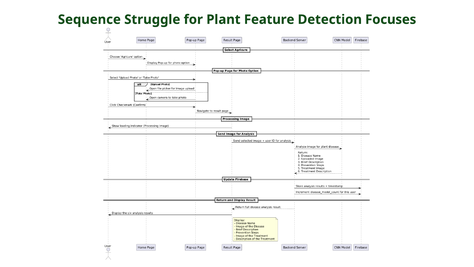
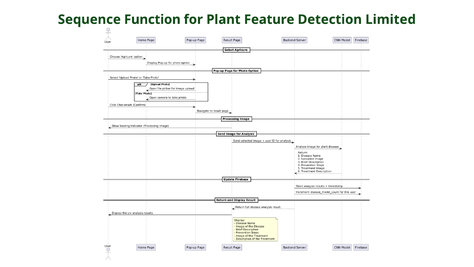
Struggle: Struggle -> Function
Focuses: Focuses -> Limited
